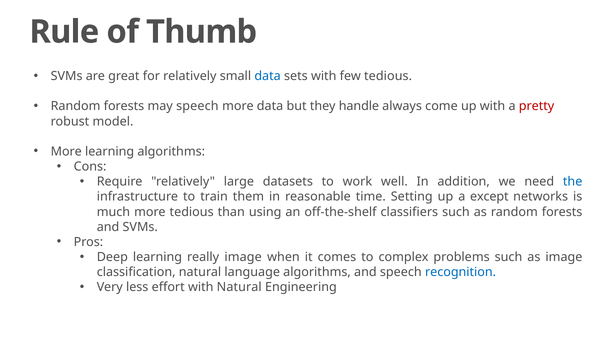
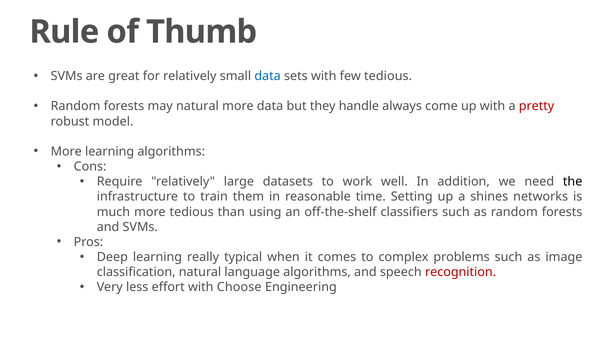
may speech: speech -> natural
the colour: blue -> black
except: except -> shines
really image: image -> typical
recognition colour: blue -> red
with Natural: Natural -> Choose
